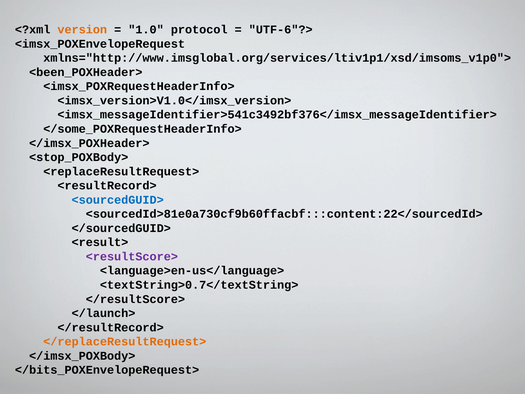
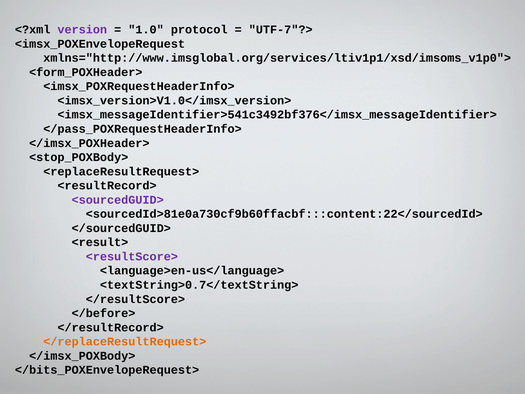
version colour: orange -> purple
UTF-6"?>: UTF-6"?> -> UTF-7"?>
<been_POXHeader>: <been_POXHeader> -> <form_POXHeader>
</some_POXRequestHeaderInfo>: </some_POXRequestHeaderInfo> -> </pass_POXRequestHeaderInfo>
<sourcedGUID> colour: blue -> purple
</launch>: </launch> -> </before>
